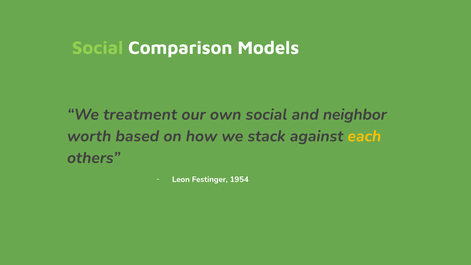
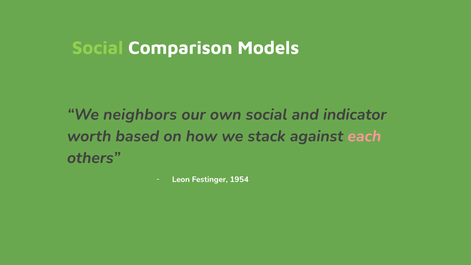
treatment: treatment -> neighbors
neighbor: neighbor -> indicator
each colour: yellow -> pink
